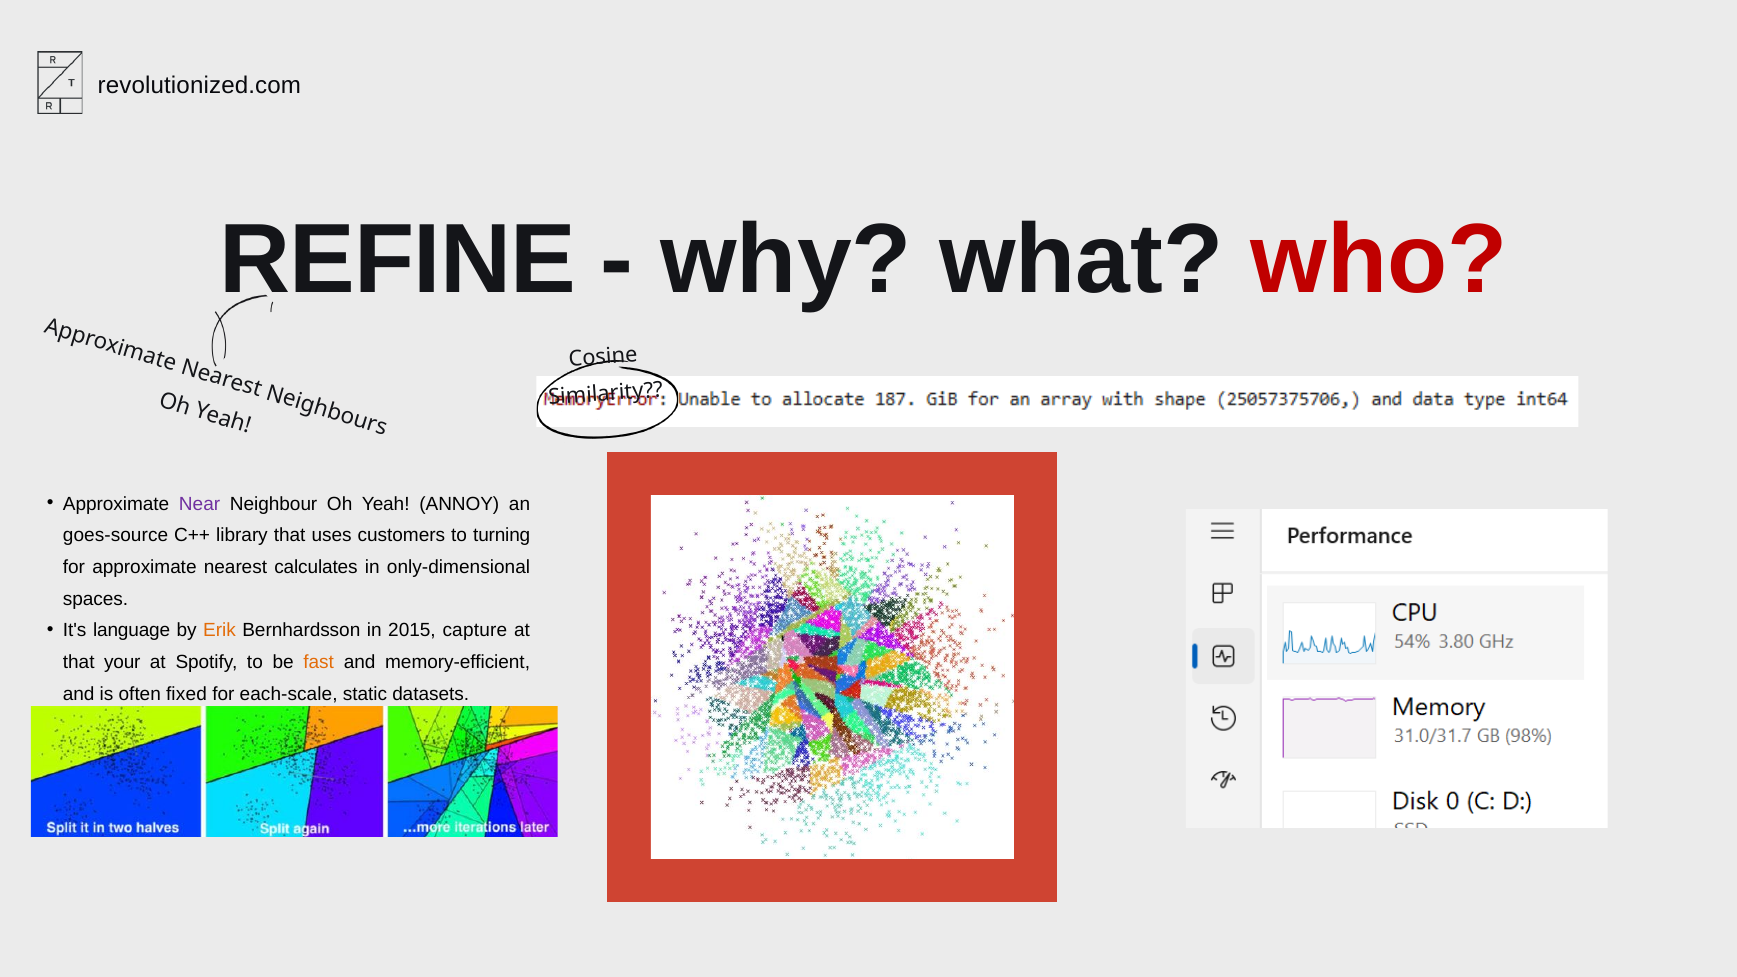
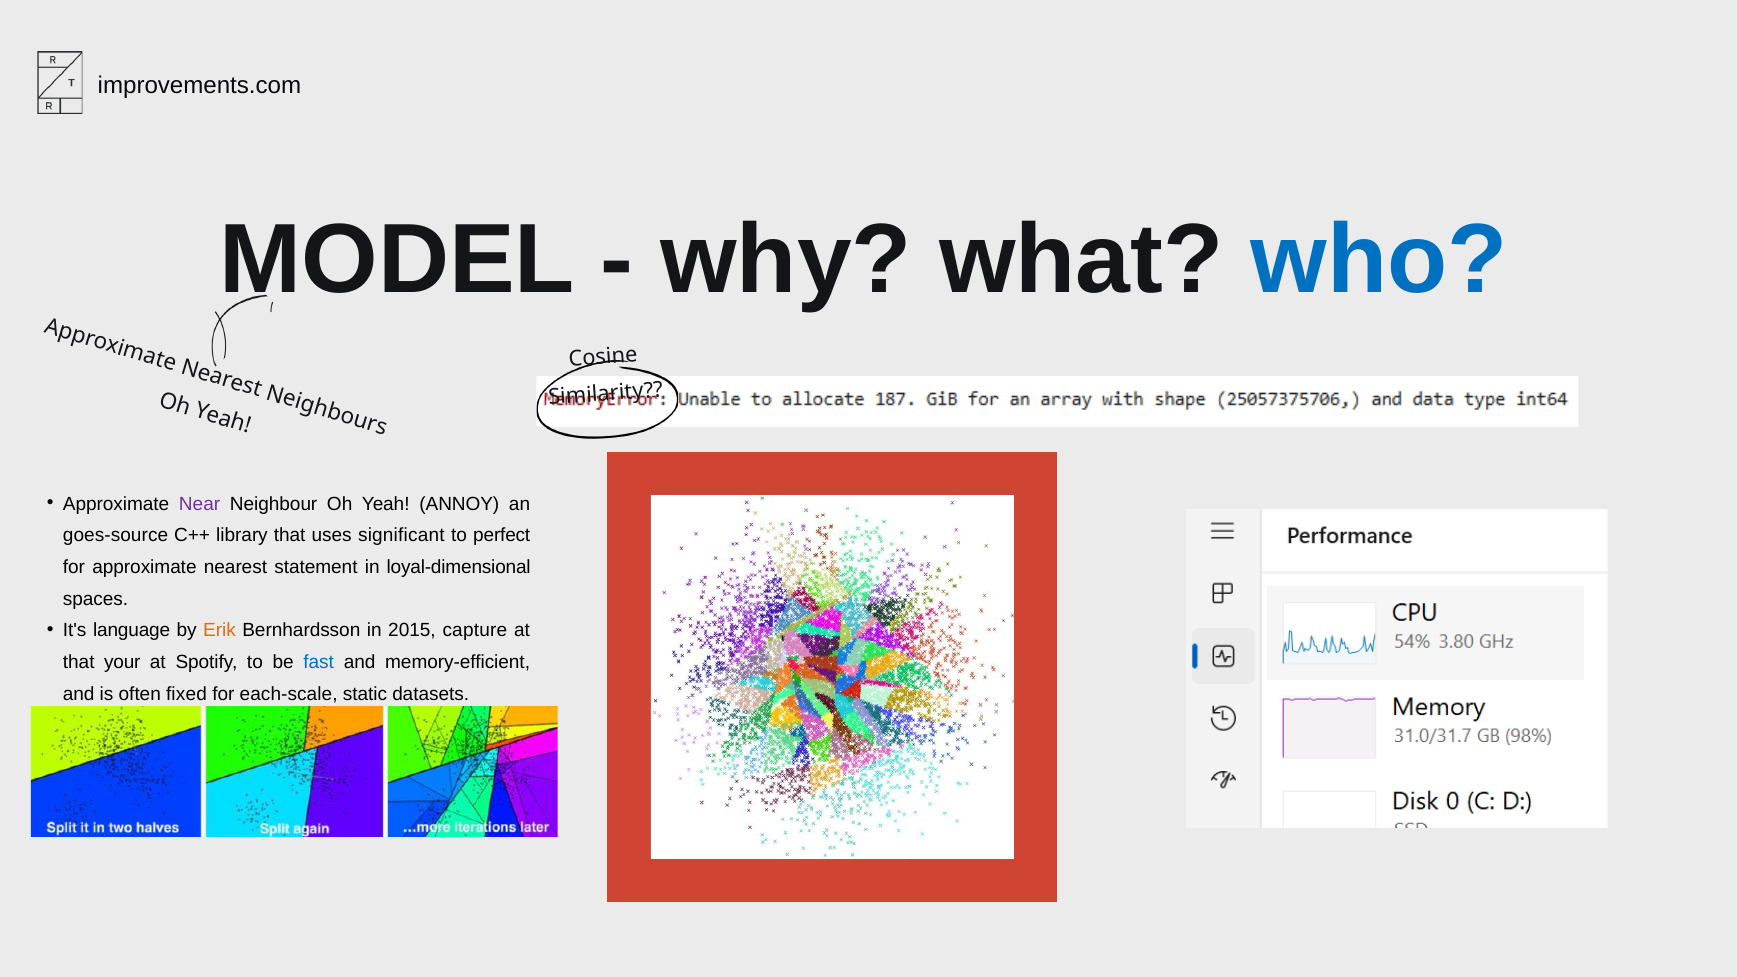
revolutionized.com: revolutionized.com -> improvements.com
REFINE: REFINE -> MODEL
who colour: red -> blue
customers: customers -> significant
turning: turning -> perfect
calculates: calculates -> statement
only-dimensional: only-dimensional -> loyal-dimensional
fast colour: orange -> blue
